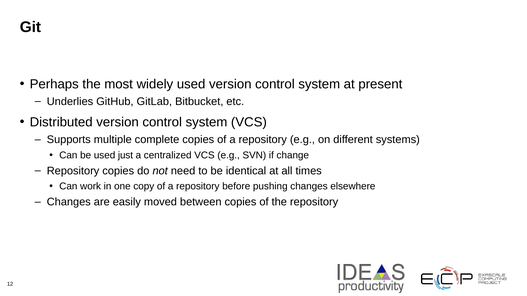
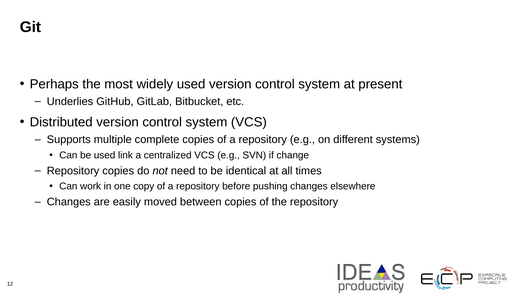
just: just -> link
